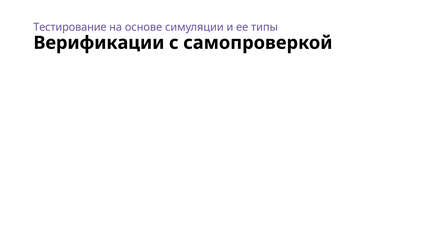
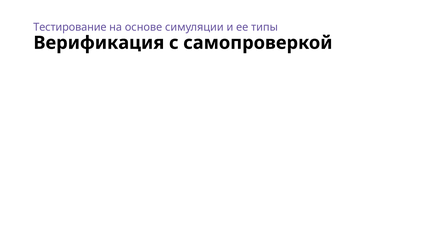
Верификации: Верификации -> Верификация
